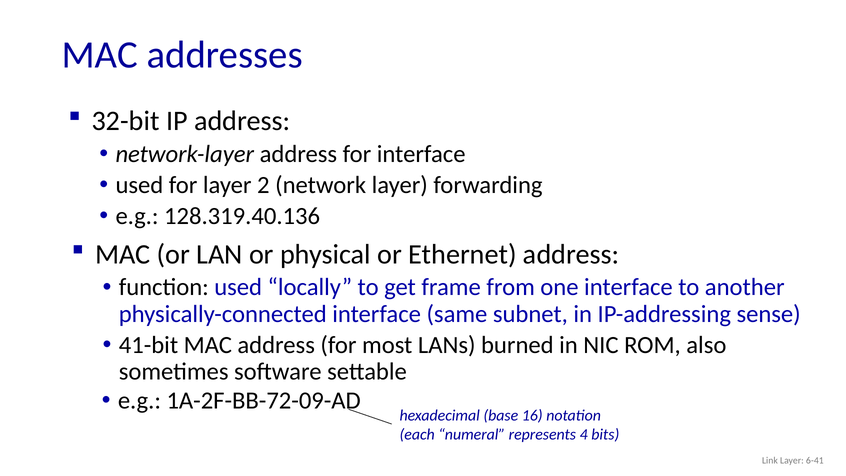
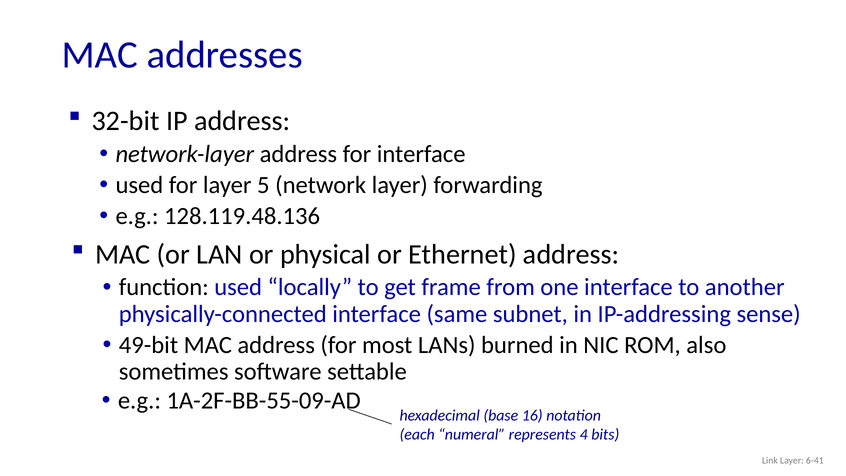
2: 2 -> 5
128.319.40.136: 128.319.40.136 -> 128.119.48.136
41-bit: 41-bit -> 49-bit
1A-2F-BB-72-09-AD: 1A-2F-BB-72-09-AD -> 1A-2F-BB-55-09-AD
